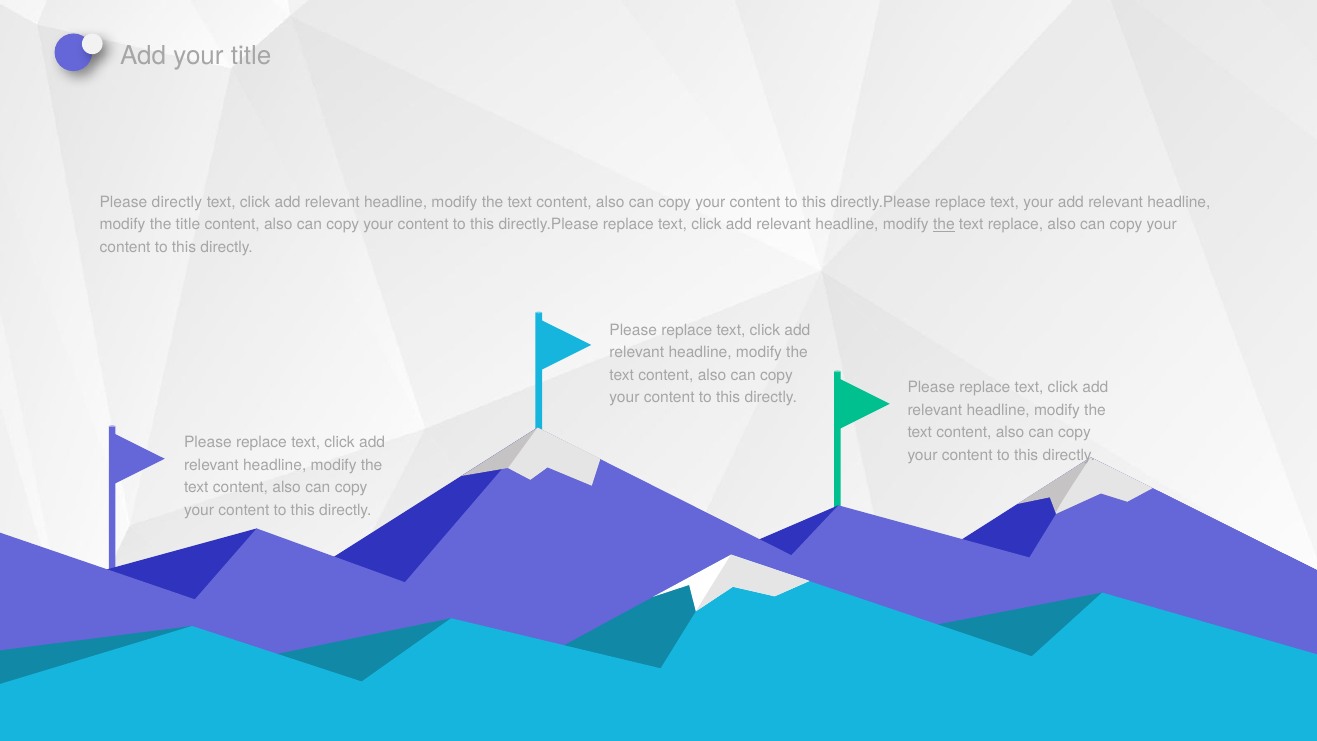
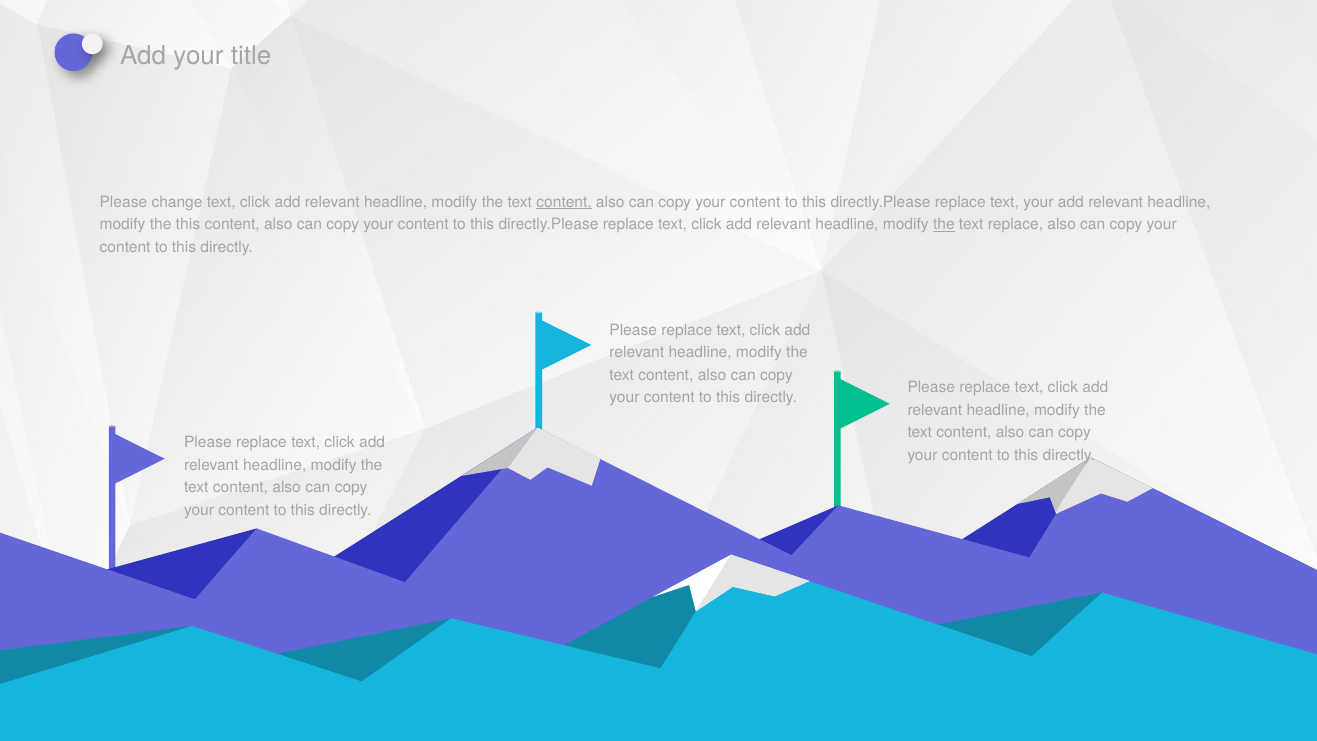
Please directly: directly -> change
content at (564, 202) underline: none -> present
the title: title -> this
